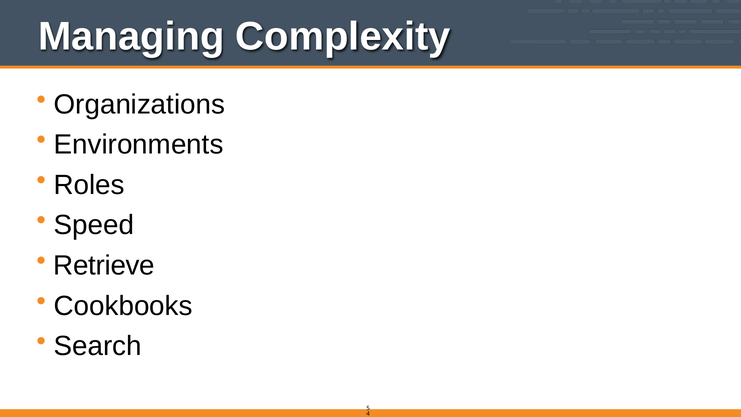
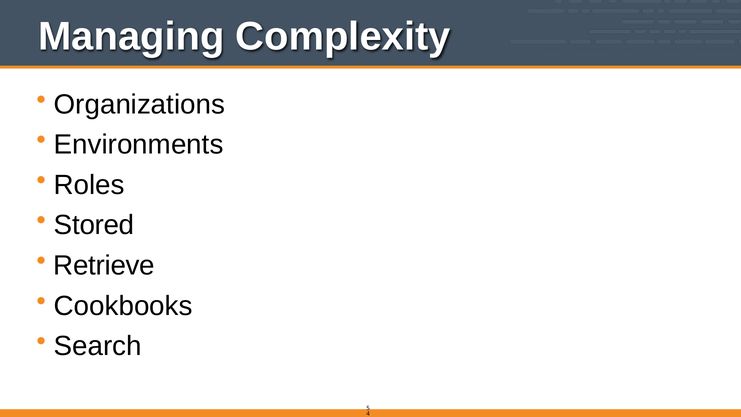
Speed: Speed -> Stored
